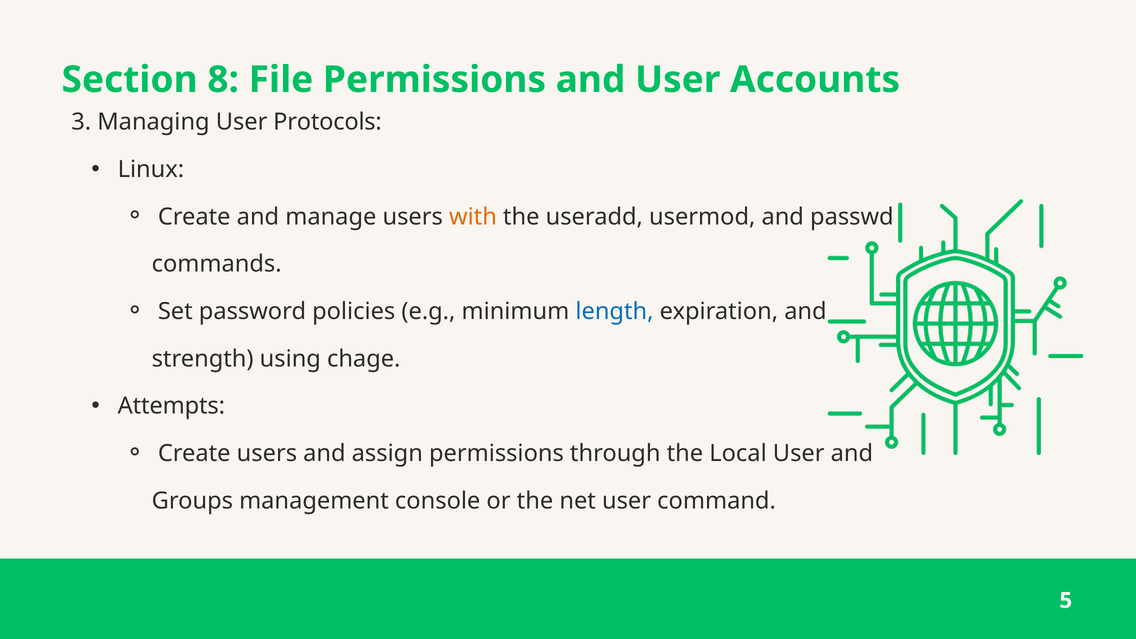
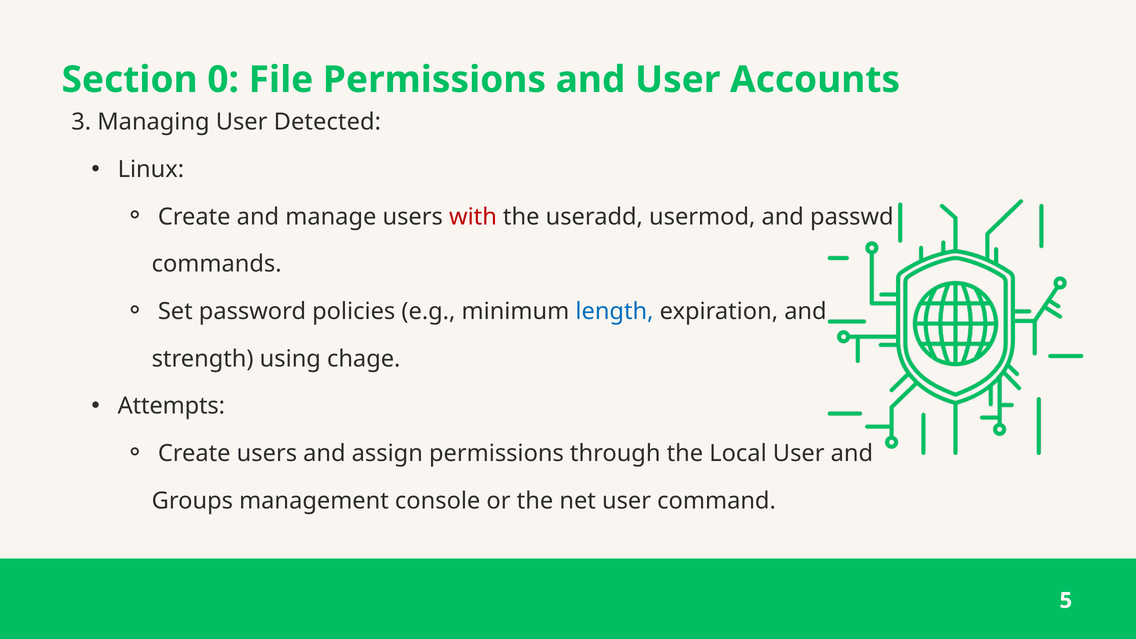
8: 8 -> 0
Protocols: Protocols -> Detected
with colour: orange -> red
